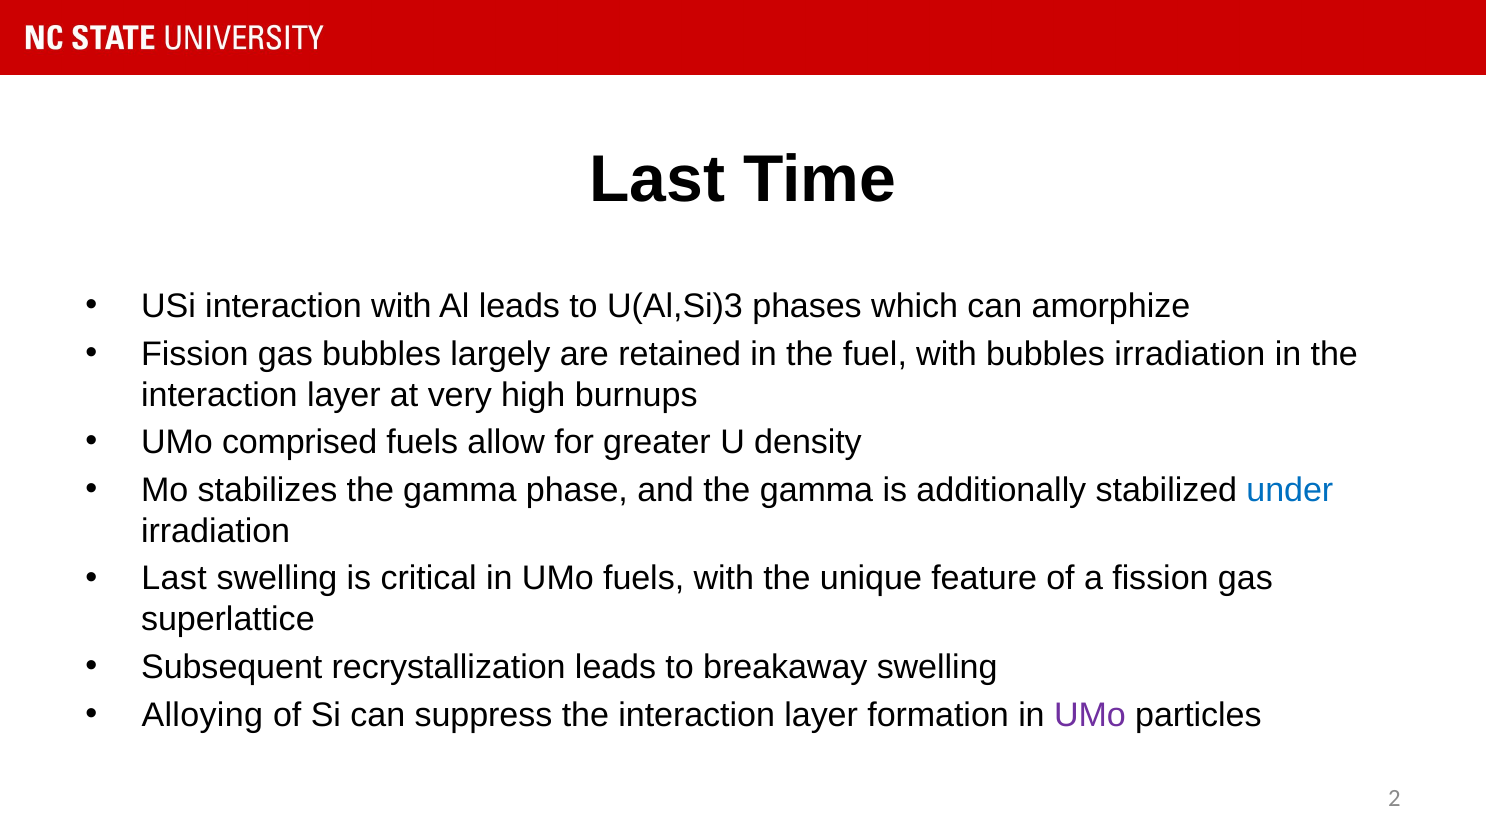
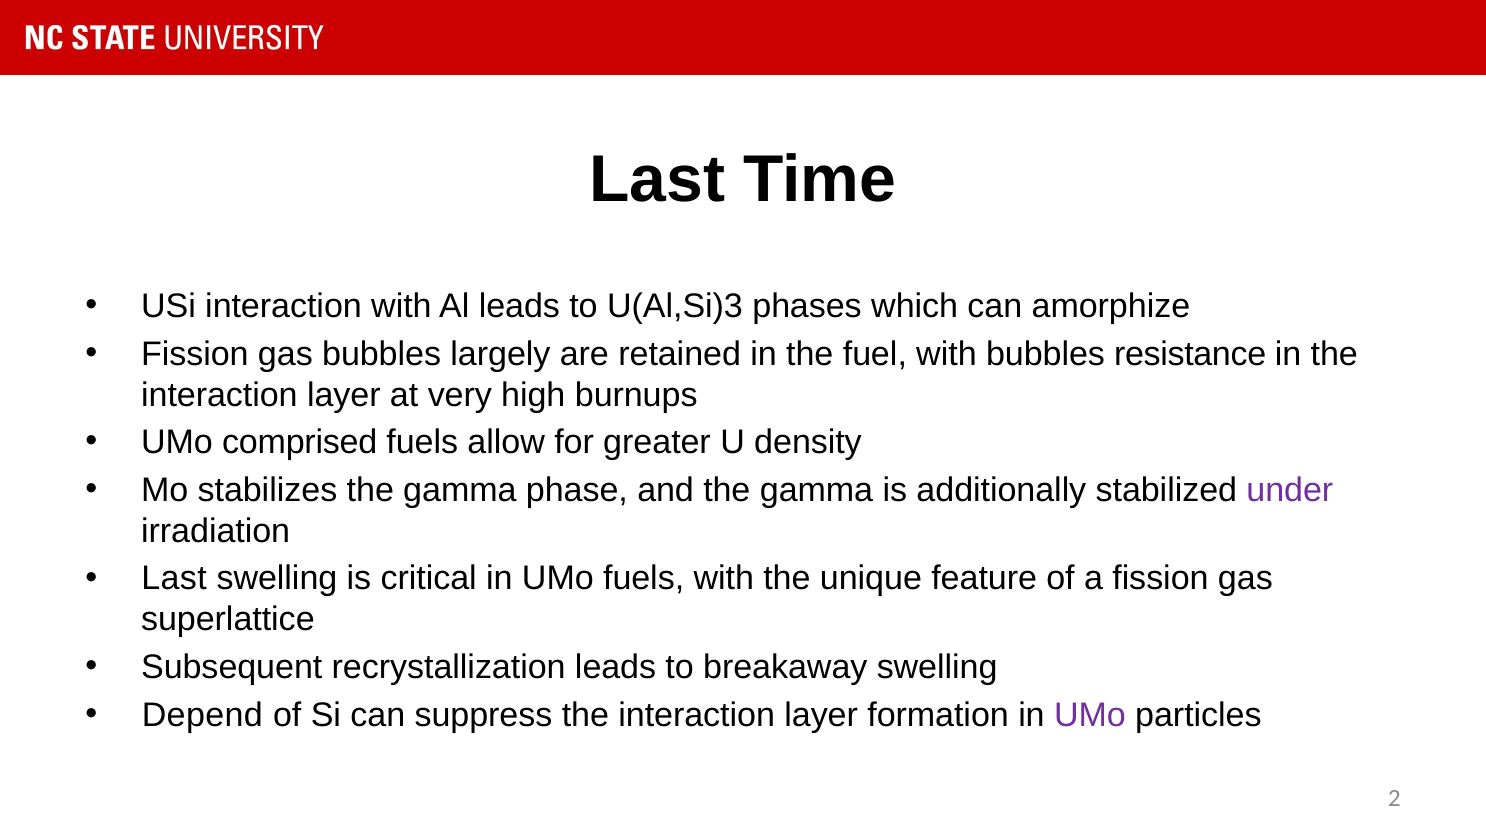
bubbles irradiation: irradiation -> resistance
under colour: blue -> purple
Alloying: Alloying -> Depend
